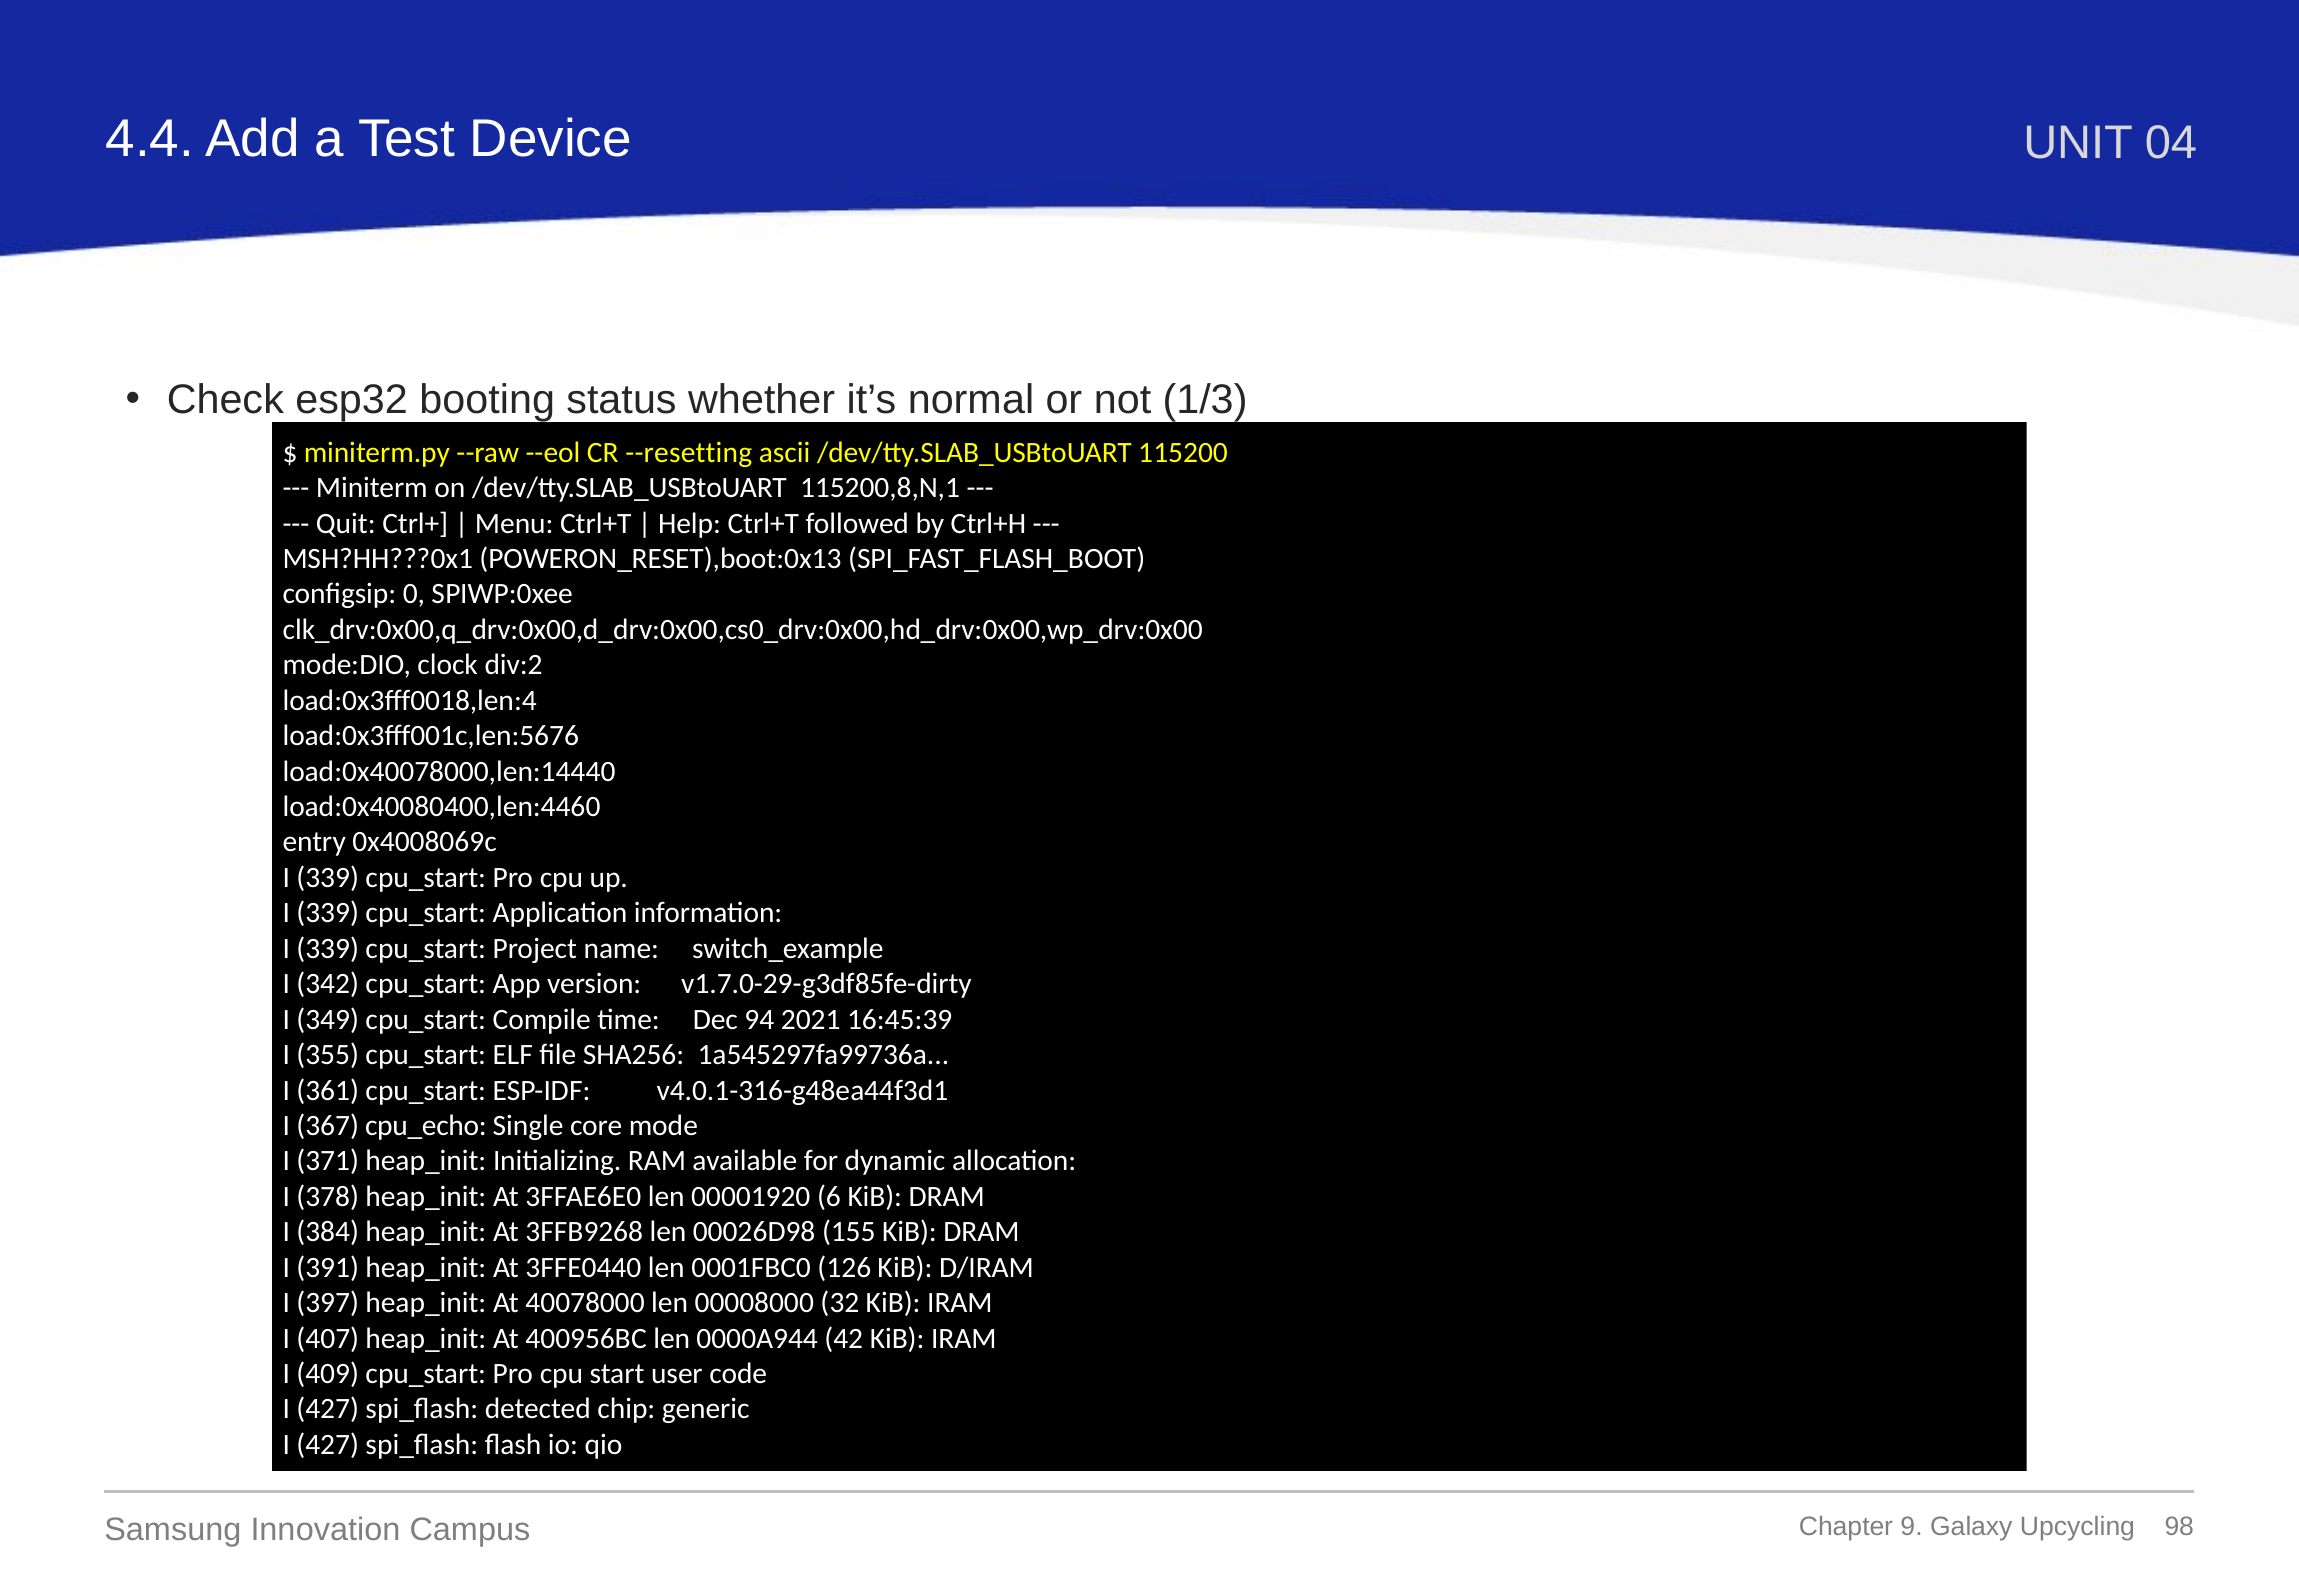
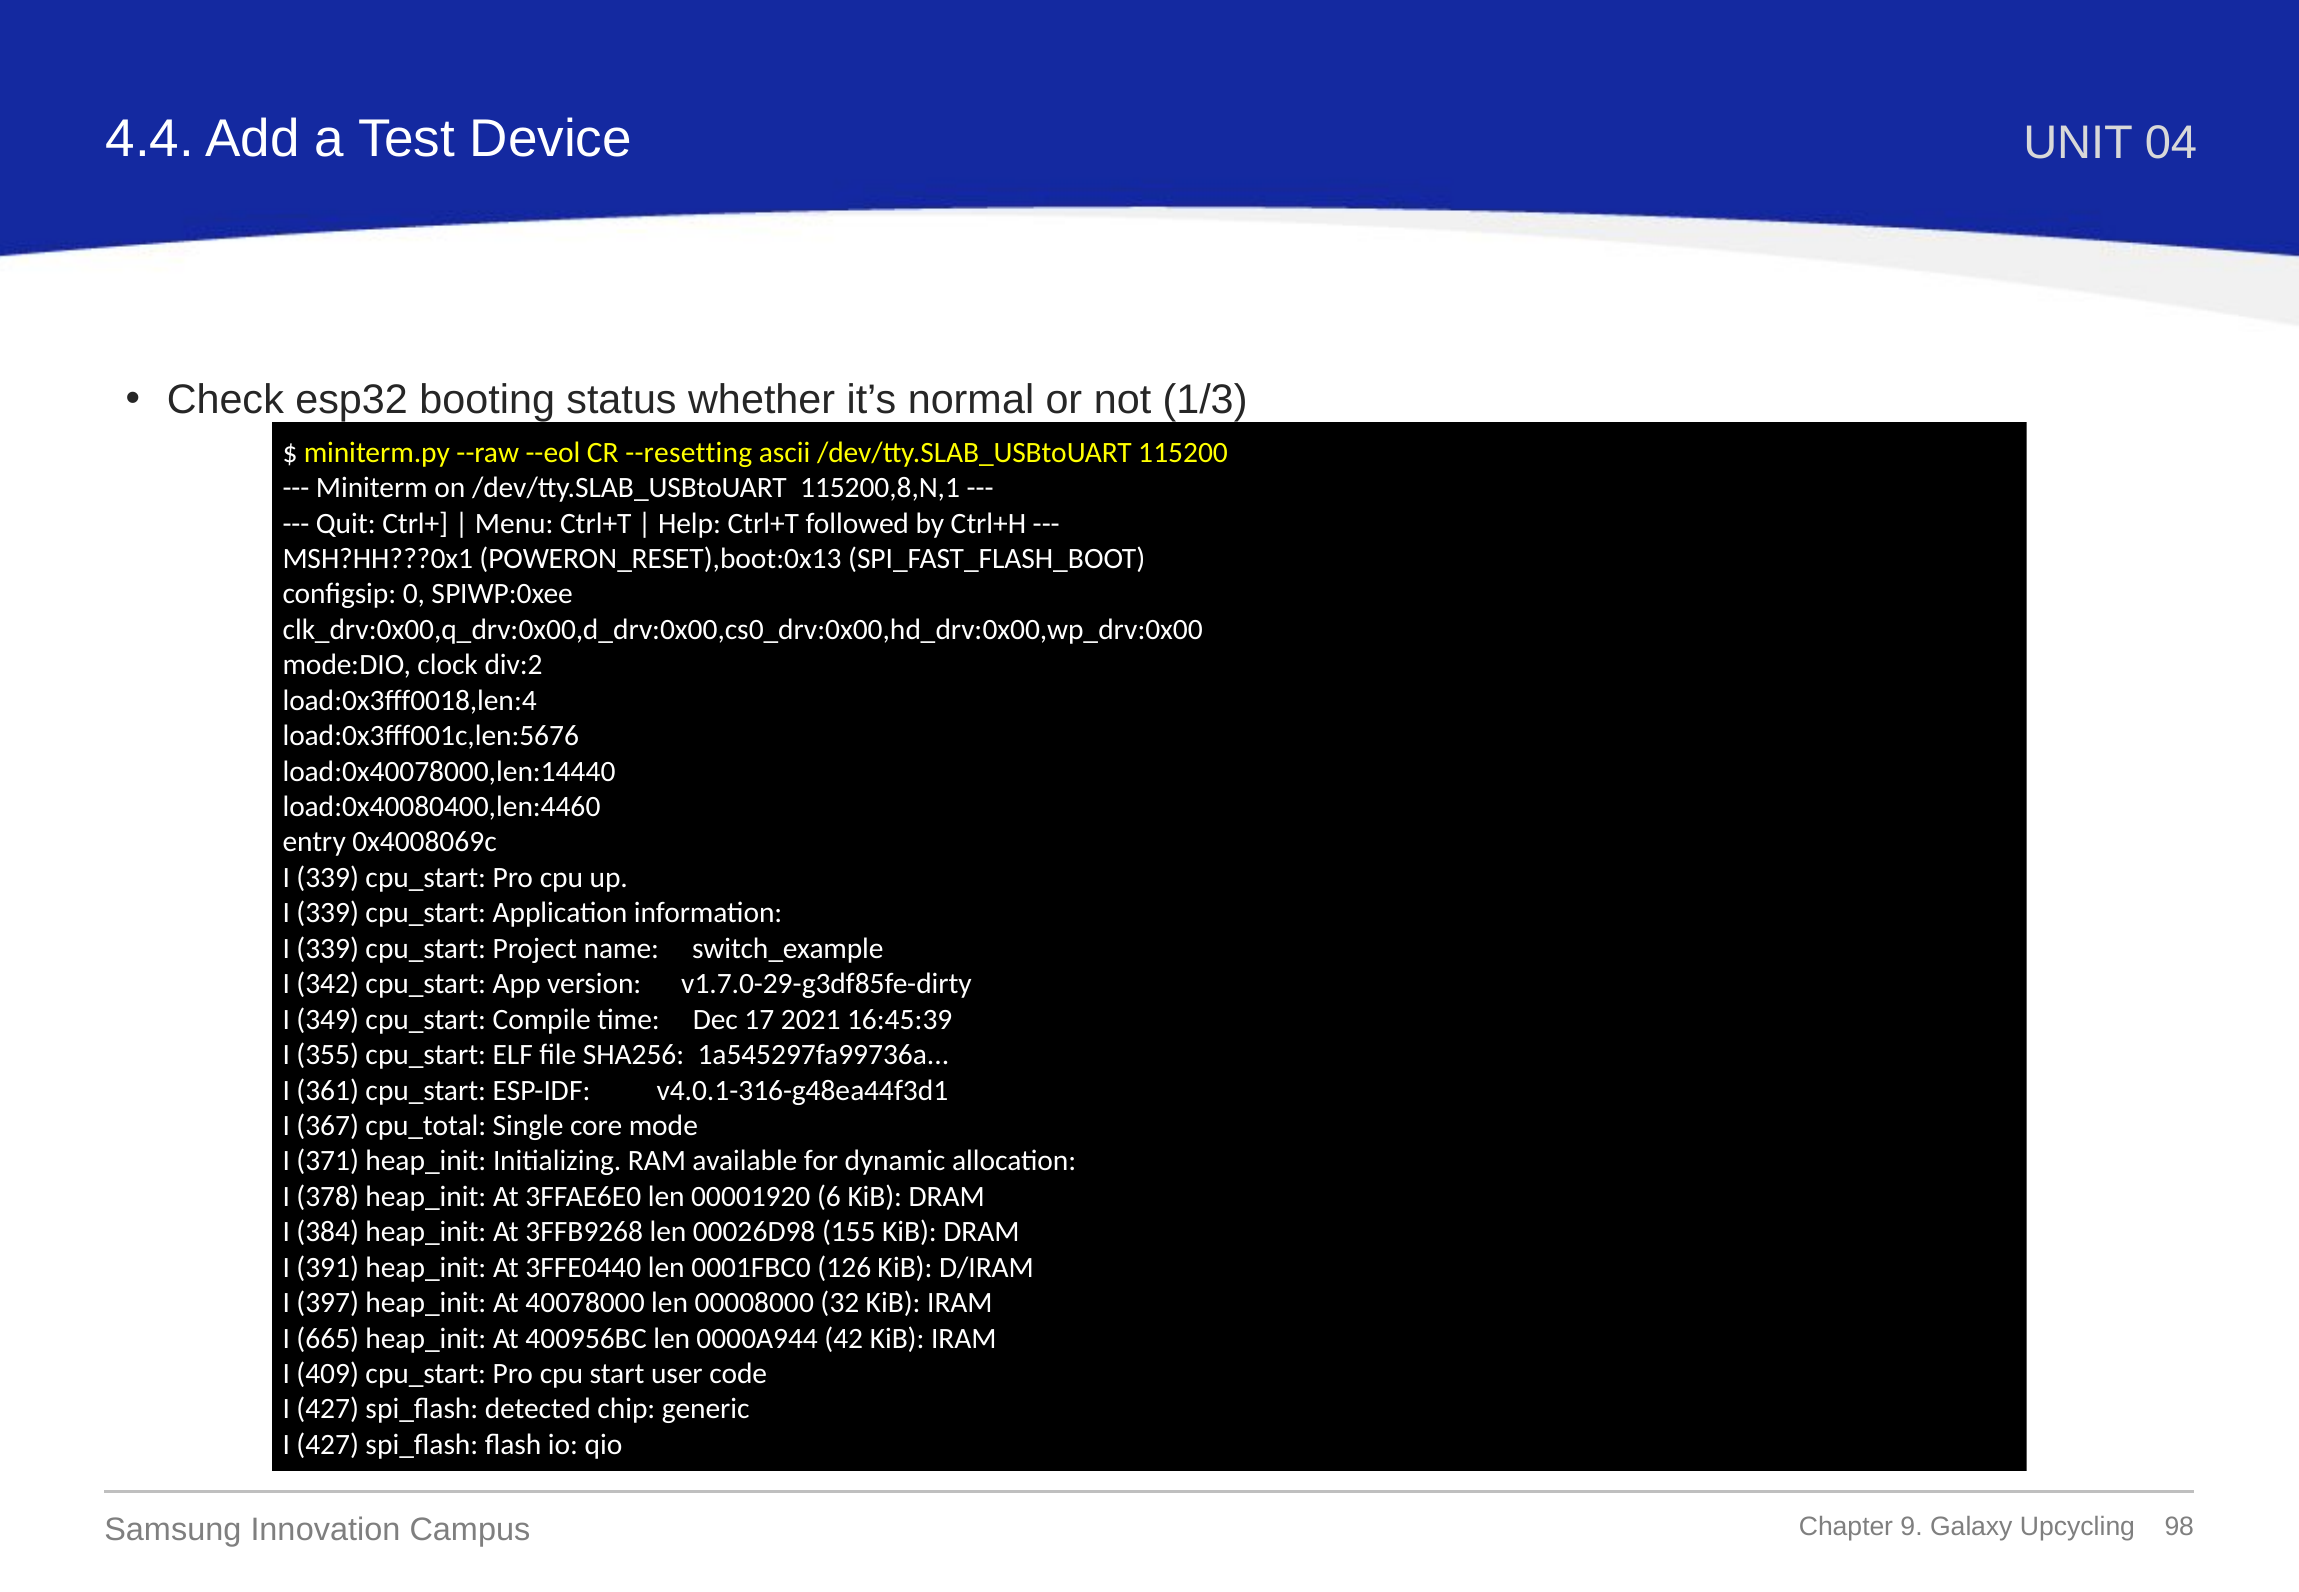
94: 94 -> 17
cpu_echo: cpu_echo -> cpu_total
407: 407 -> 665
